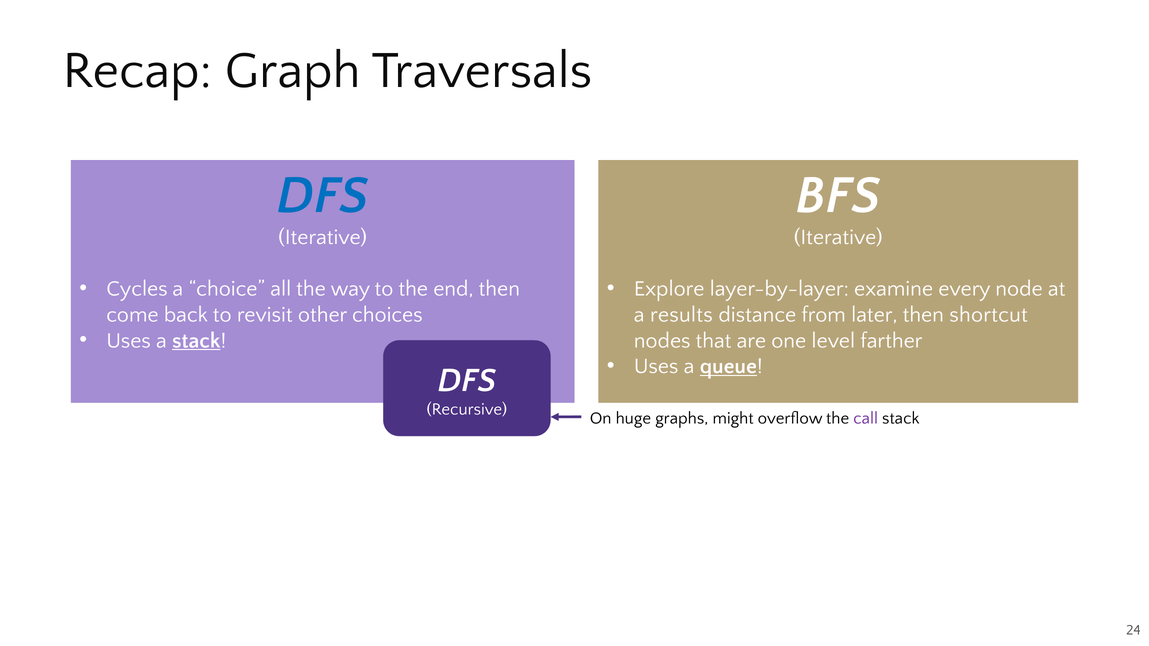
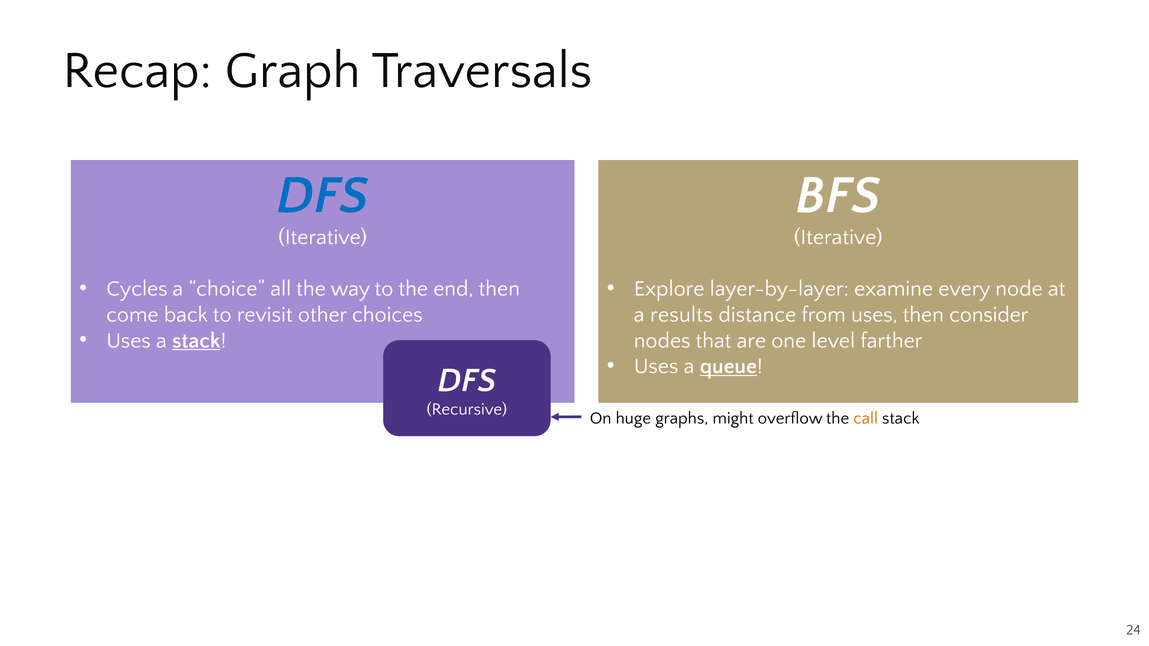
from later: later -> uses
shortcut: shortcut -> consider
call colour: purple -> orange
